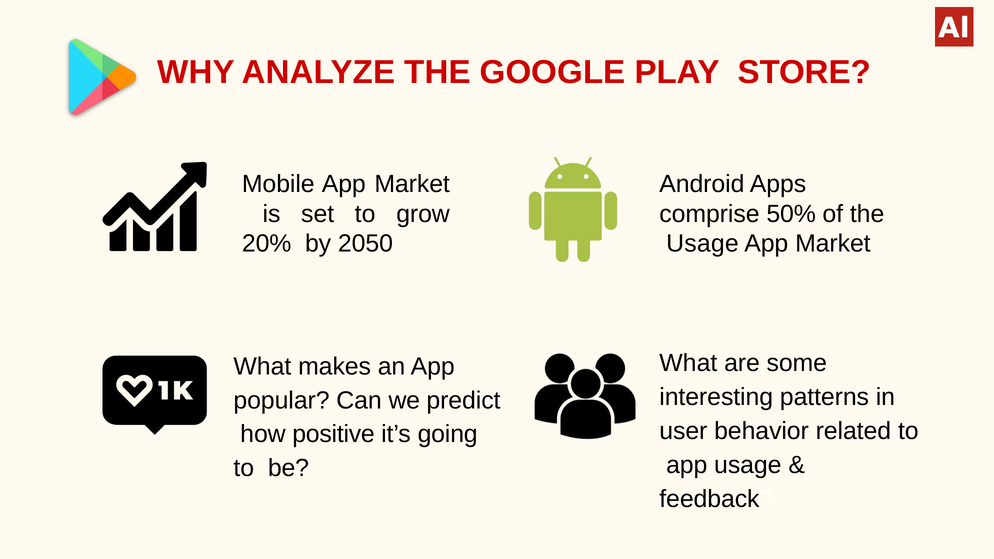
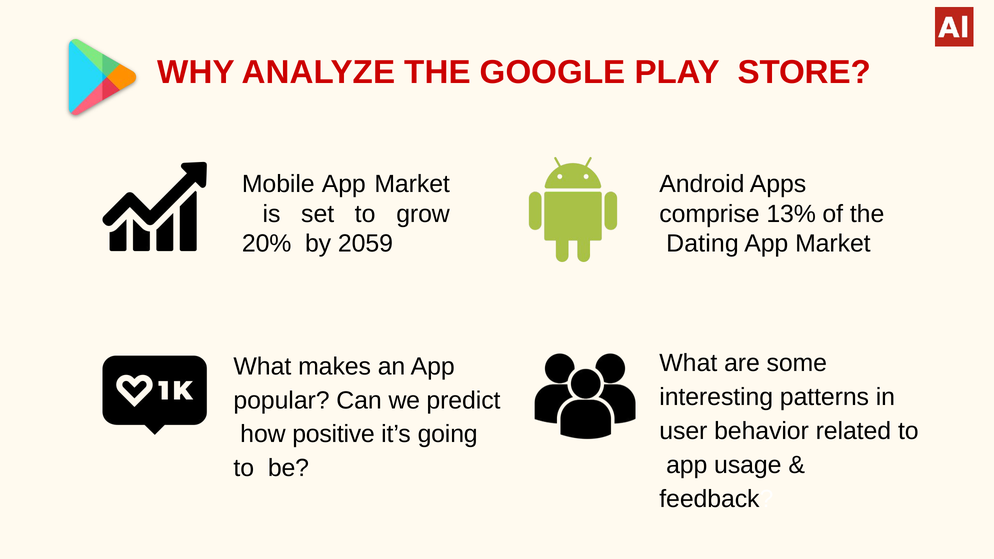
50%: 50% -> 13%
2050: 2050 -> 2059
Usage at (702, 244): Usage -> Dating
